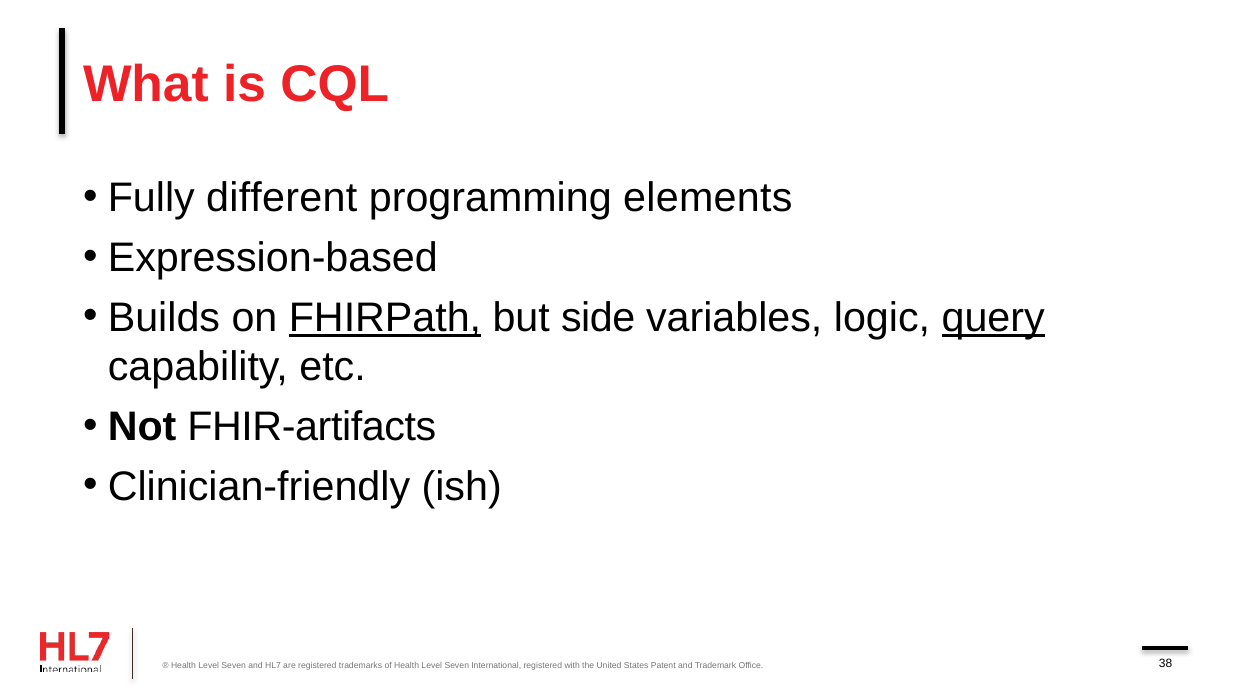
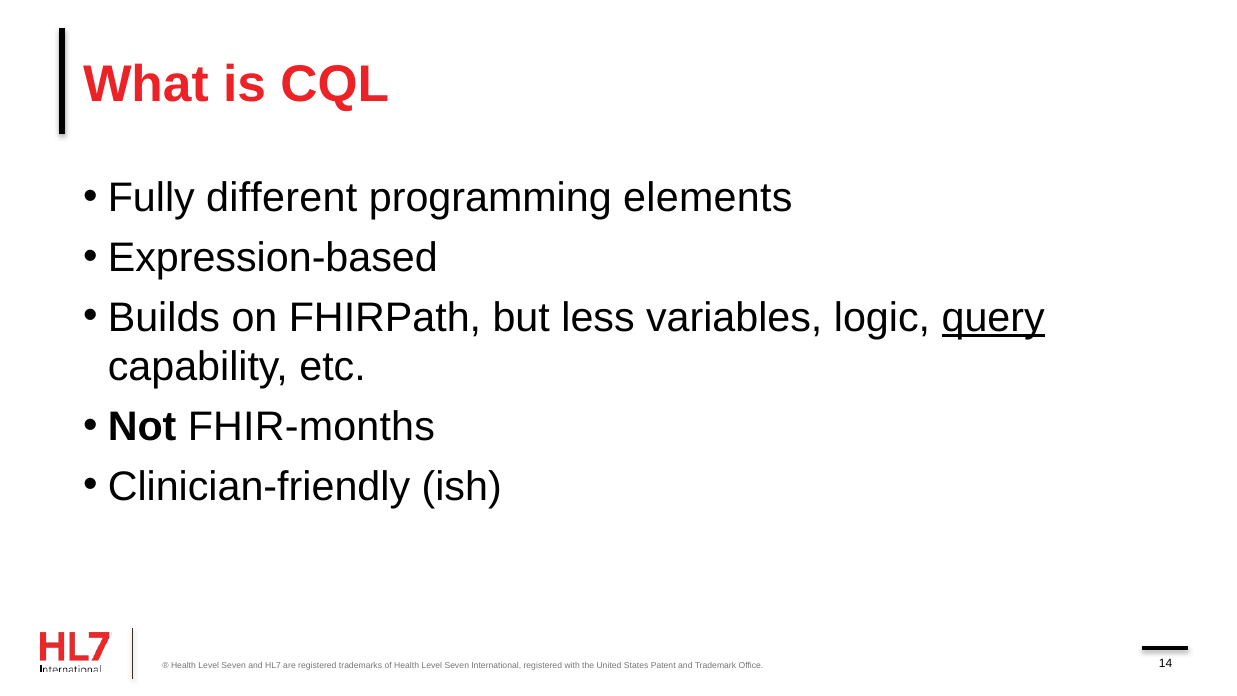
FHIRPath underline: present -> none
side: side -> less
FHIR-artifacts: FHIR-artifacts -> FHIR-months
38: 38 -> 14
